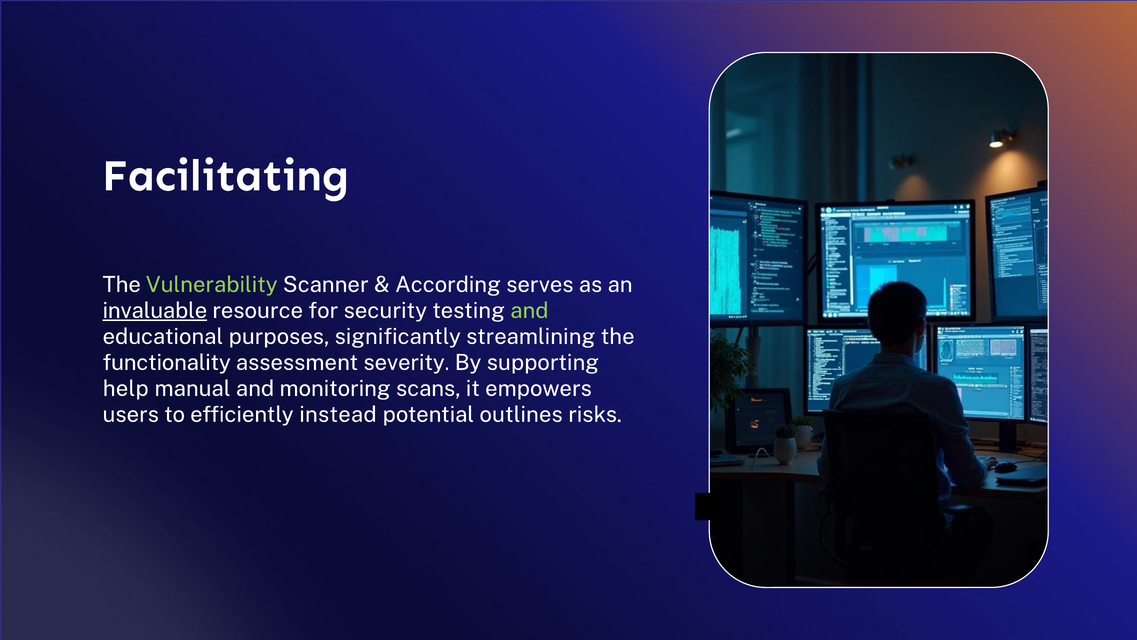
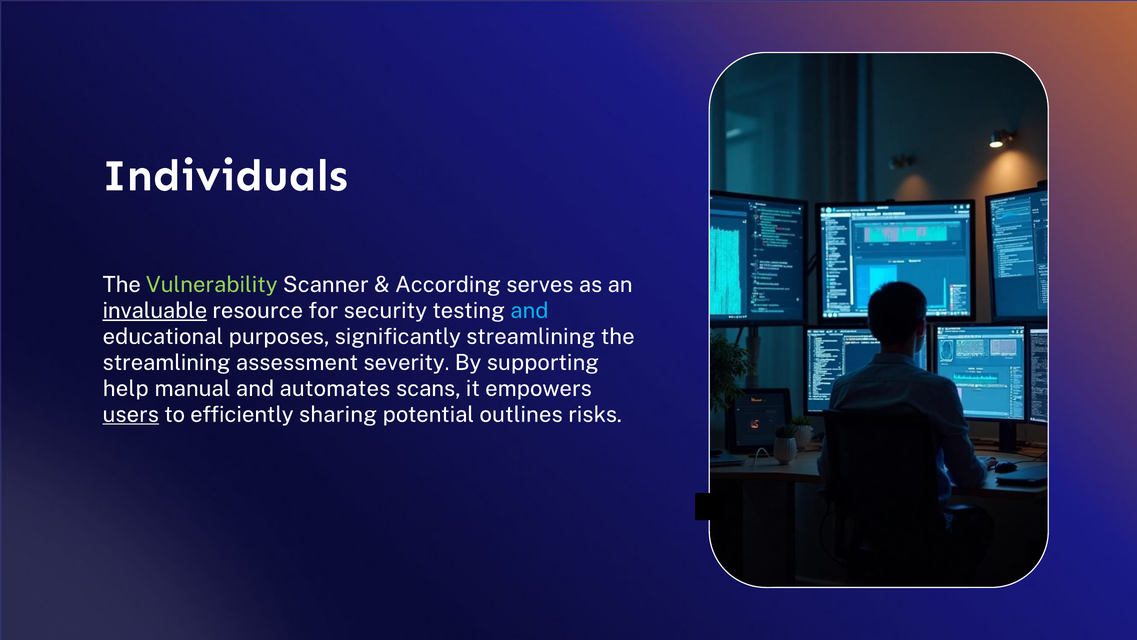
Facilitating: Facilitating -> Individuals
and at (529, 310) colour: light green -> light blue
functionality at (167, 362): functionality -> streamlining
monitoring: monitoring -> automates
users underline: none -> present
instead: instead -> sharing
